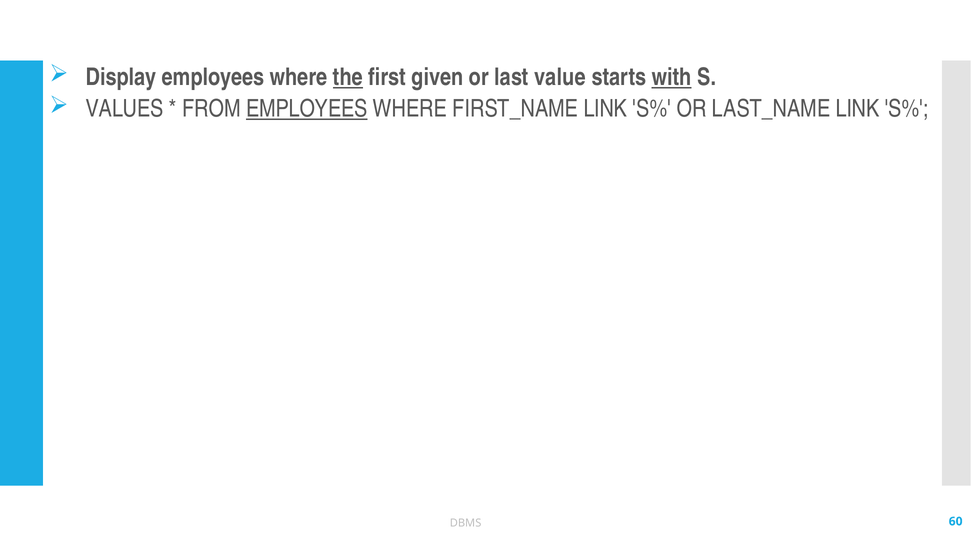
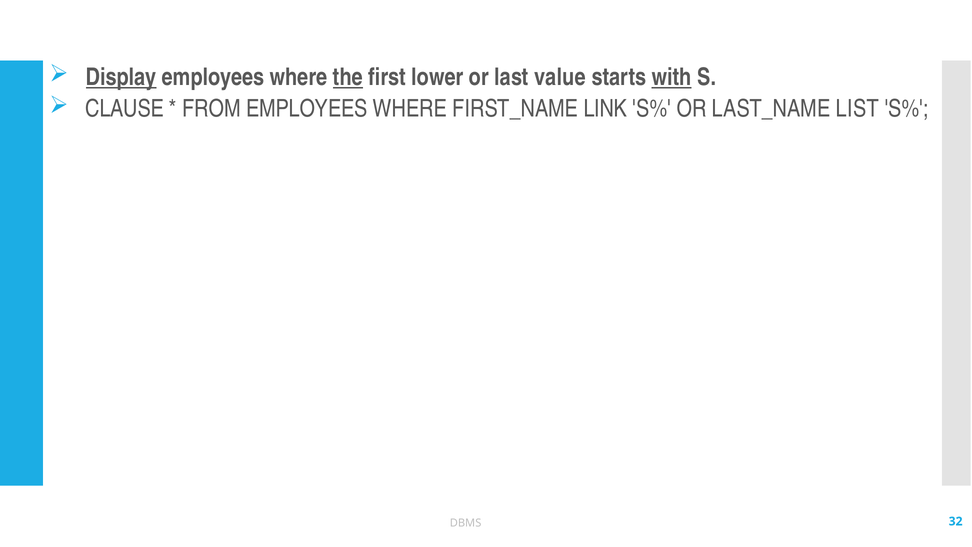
Display underline: none -> present
given: given -> lower
VALUES: VALUES -> CLAUSE
EMPLOYEES at (307, 109) underline: present -> none
LAST_NAME LINK: LINK -> LIST
60: 60 -> 32
